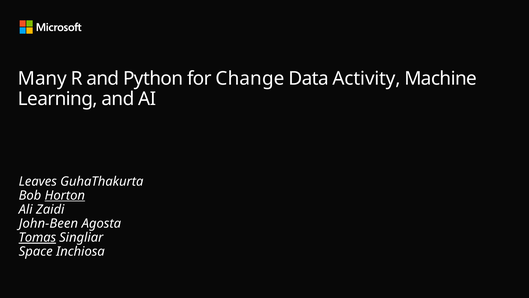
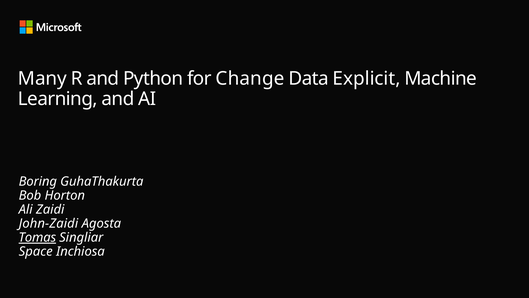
Activity: Activity -> Explicit
Leaves: Leaves -> Boring
Horton underline: present -> none
John-Been: John-Been -> John-Zaidi
